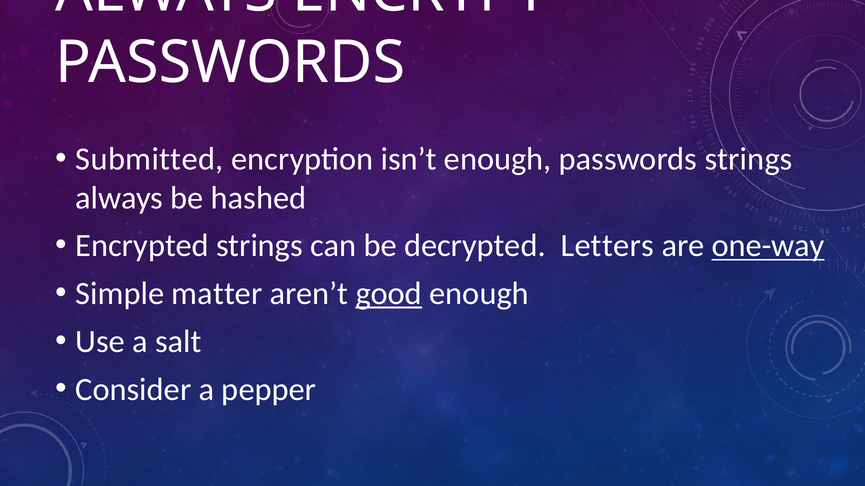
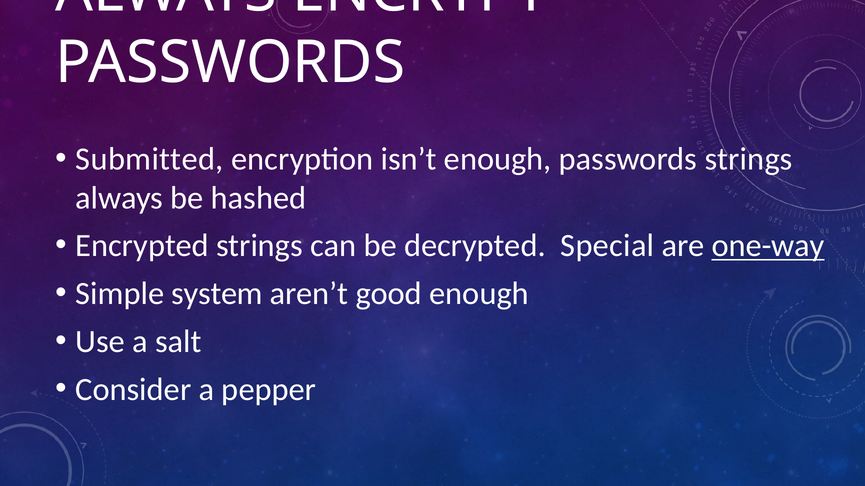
Letters: Letters -> Special
matter: matter -> system
good underline: present -> none
